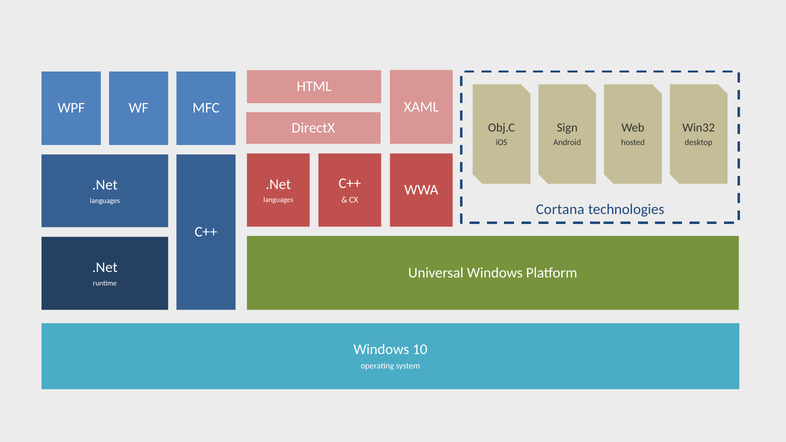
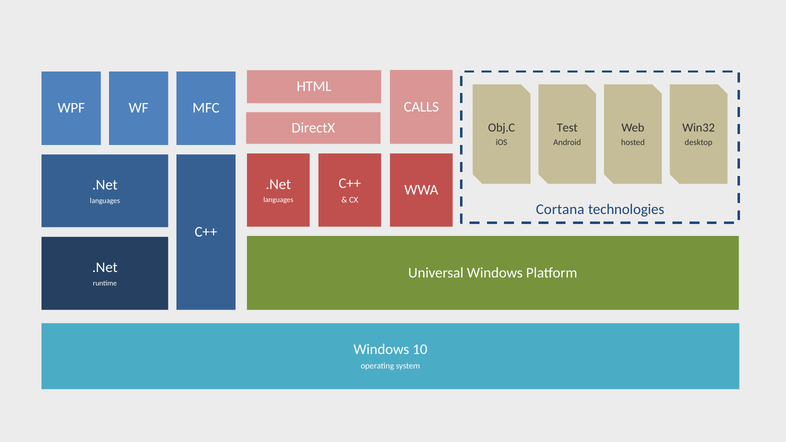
XAML: XAML -> CALLS
Sign: Sign -> Test
